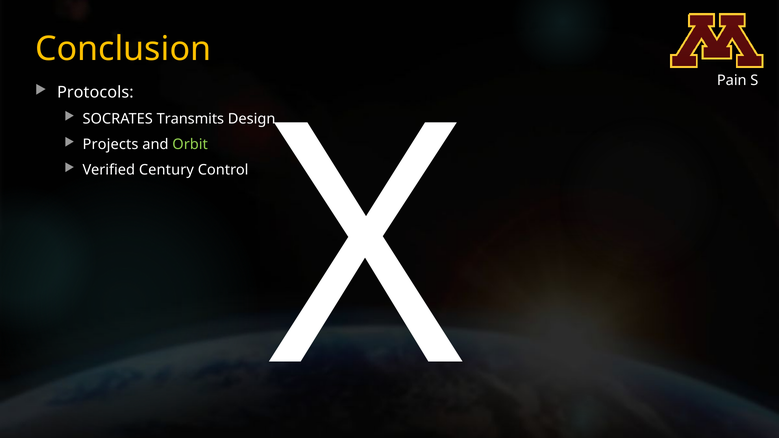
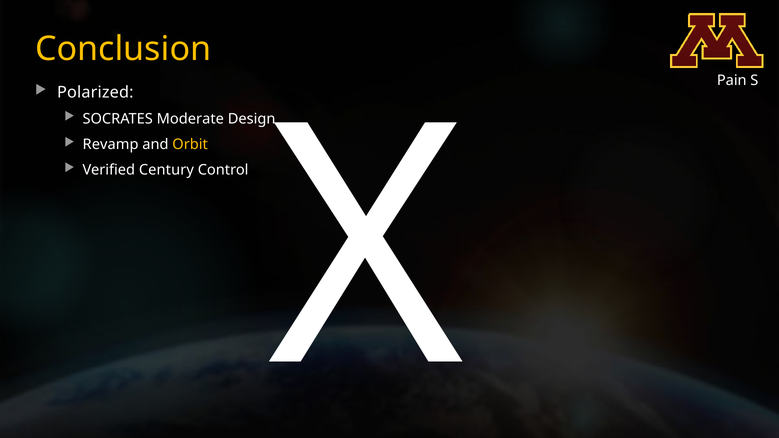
Protocols: Protocols -> Polarized
Transmits: Transmits -> Moderate
Projects: Projects -> Revamp
Orbit colour: light green -> yellow
